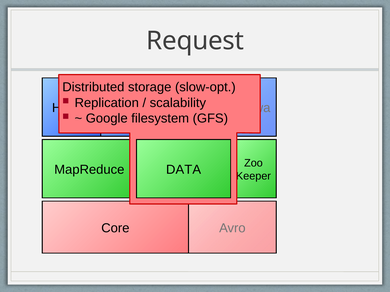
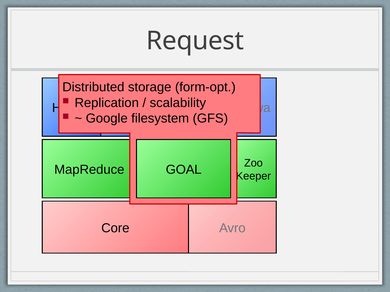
slow-opt: slow-opt -> form-opt
DATA: DATA -> GOAL
